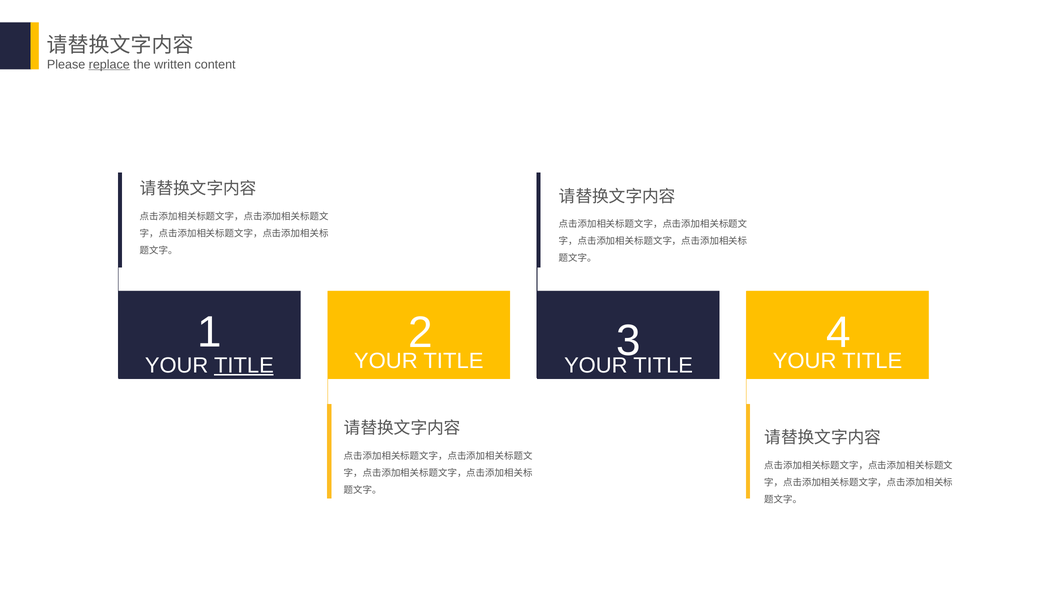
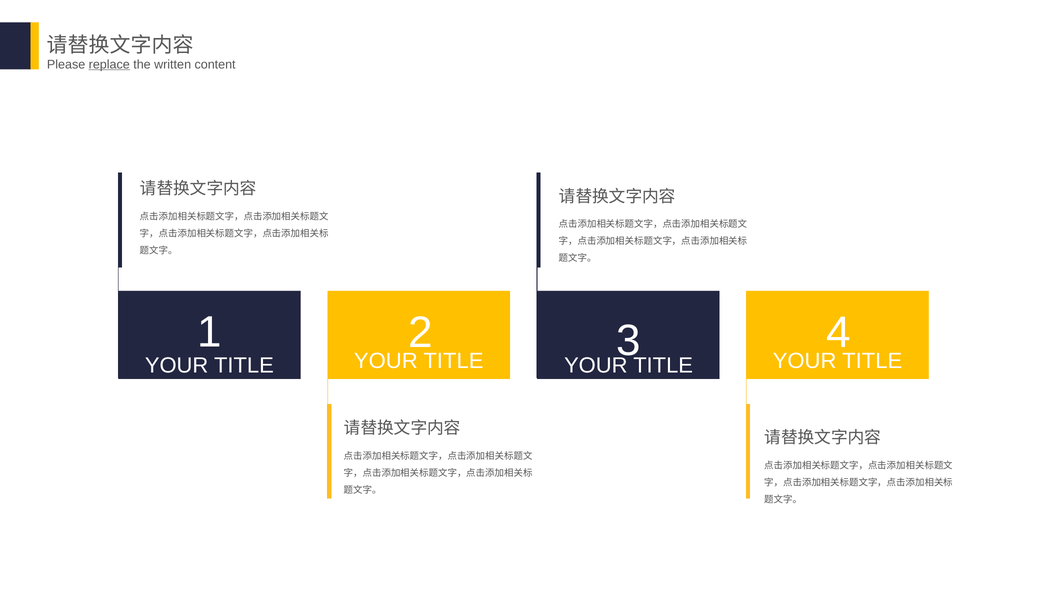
TITLE at (244, 366) underline: present -> none
